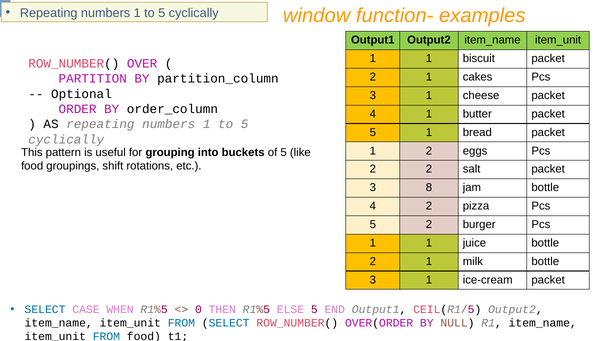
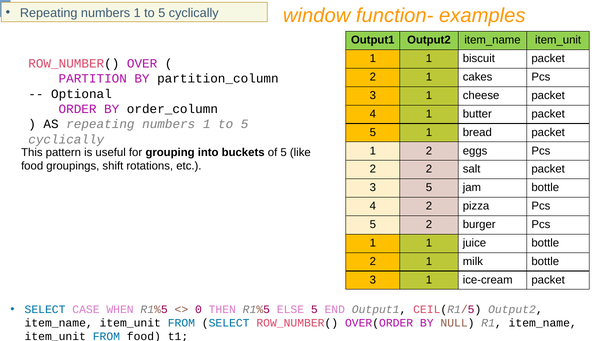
3 8: 8 -> 5
